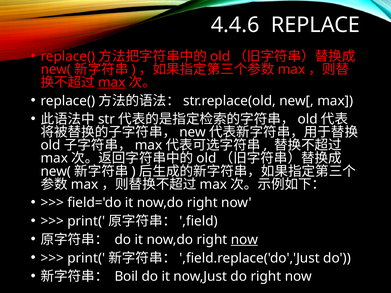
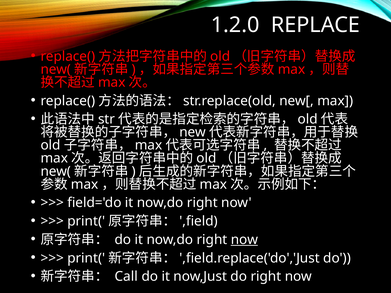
4.4.6: 4.4.6 -> 1.2.0
max at (112, 82) underline: present -> none
Boil: Boil -> Call
